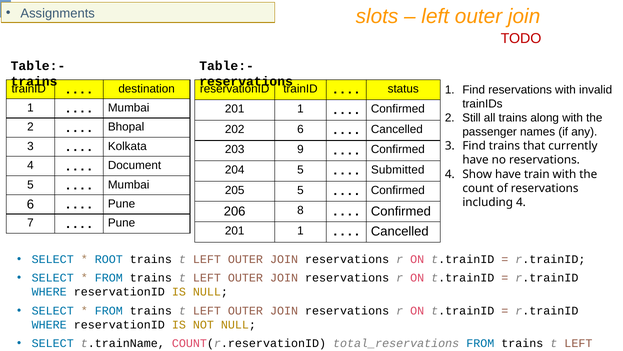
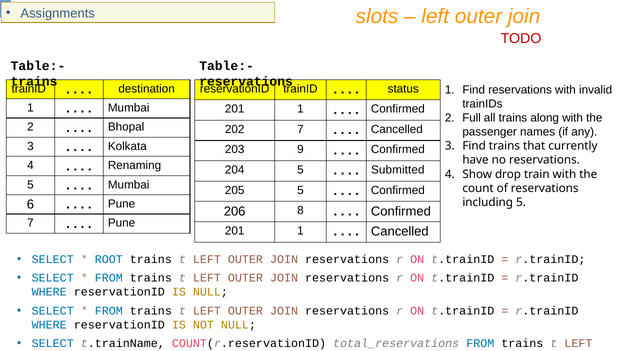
Still: Still -> Full
202 6: 6 -> 7
Document: Document -> Renaming
Show have: have -> drop
including 4: 4 -> 5
